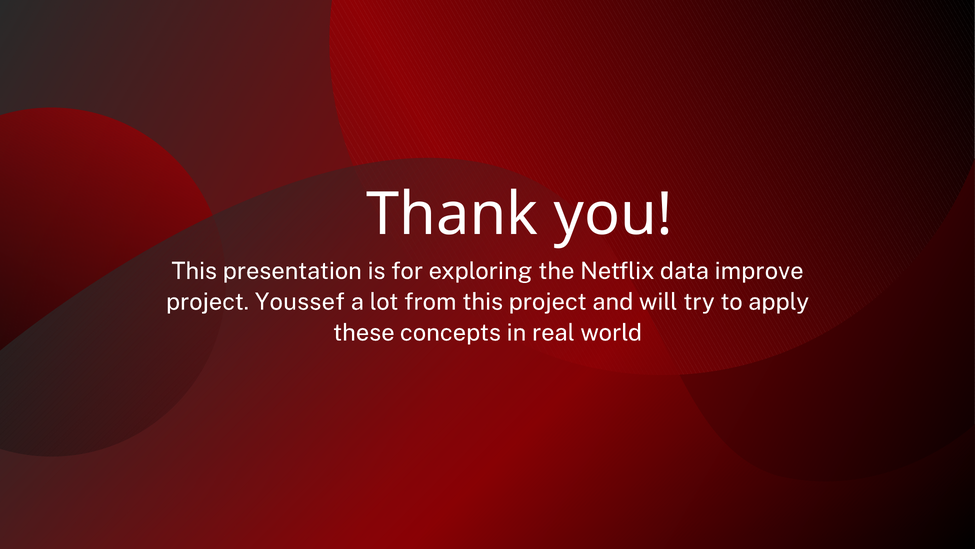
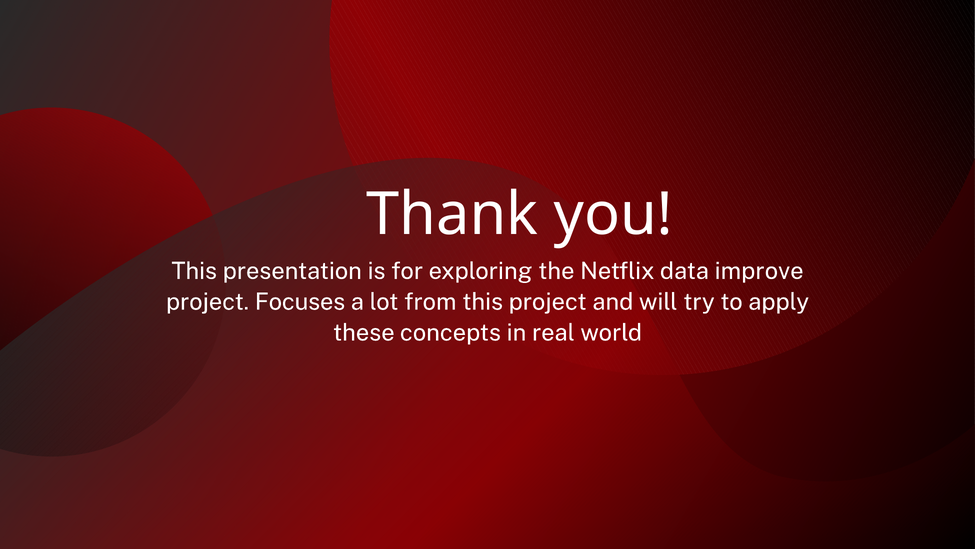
Youssef: Youssef -> Focuses
